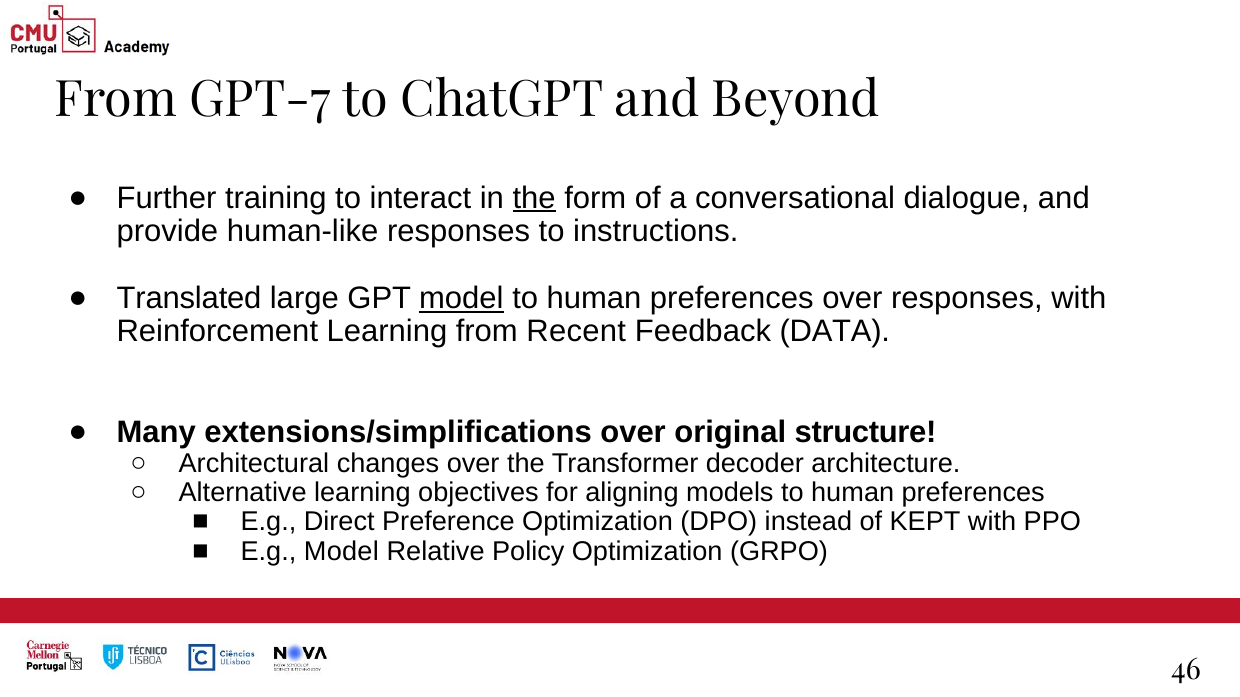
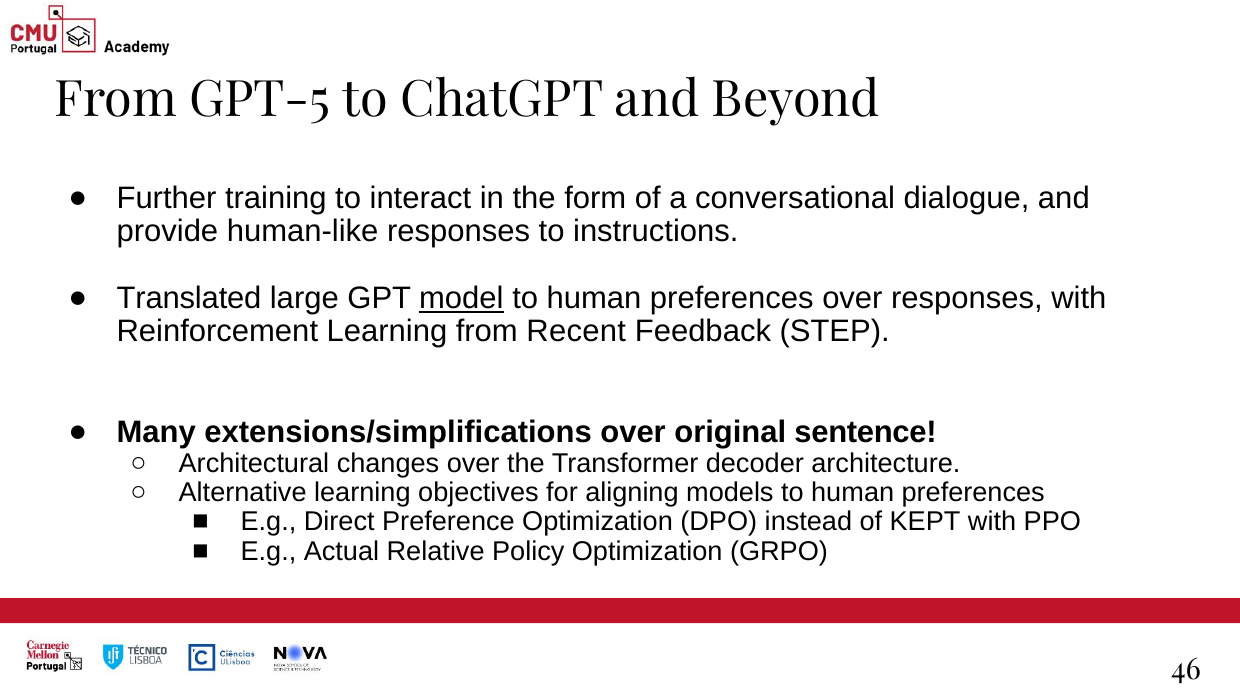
GPT-7: GPT-7 -> GPT-5
the at (534, 198) underline: present -> none
DATA: DATA -> STEP
structure: structure -> sentence
E.g Model: Model -> Actual
